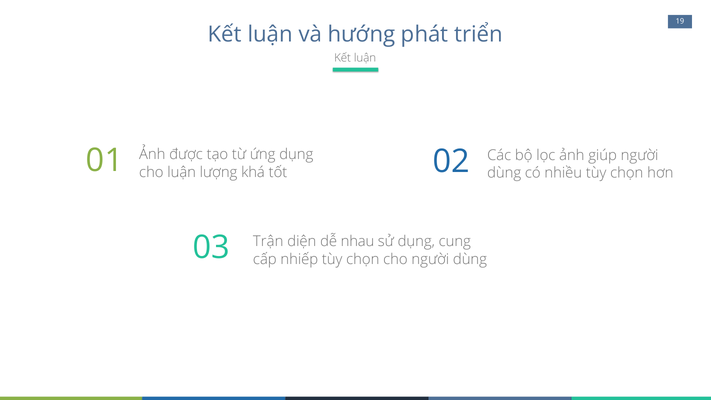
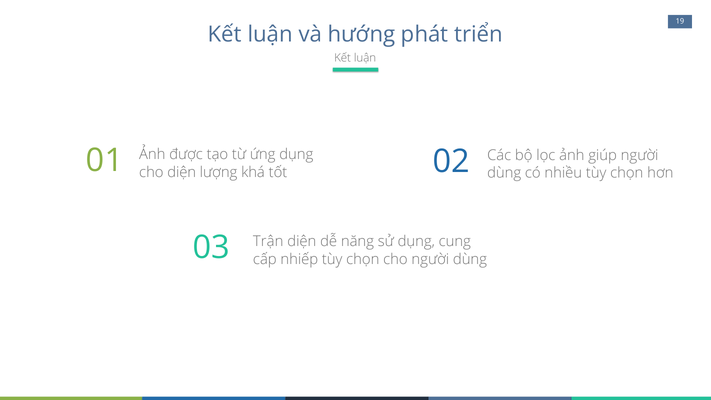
cho luận: luận -> diện
nhau: nhau -> năng
